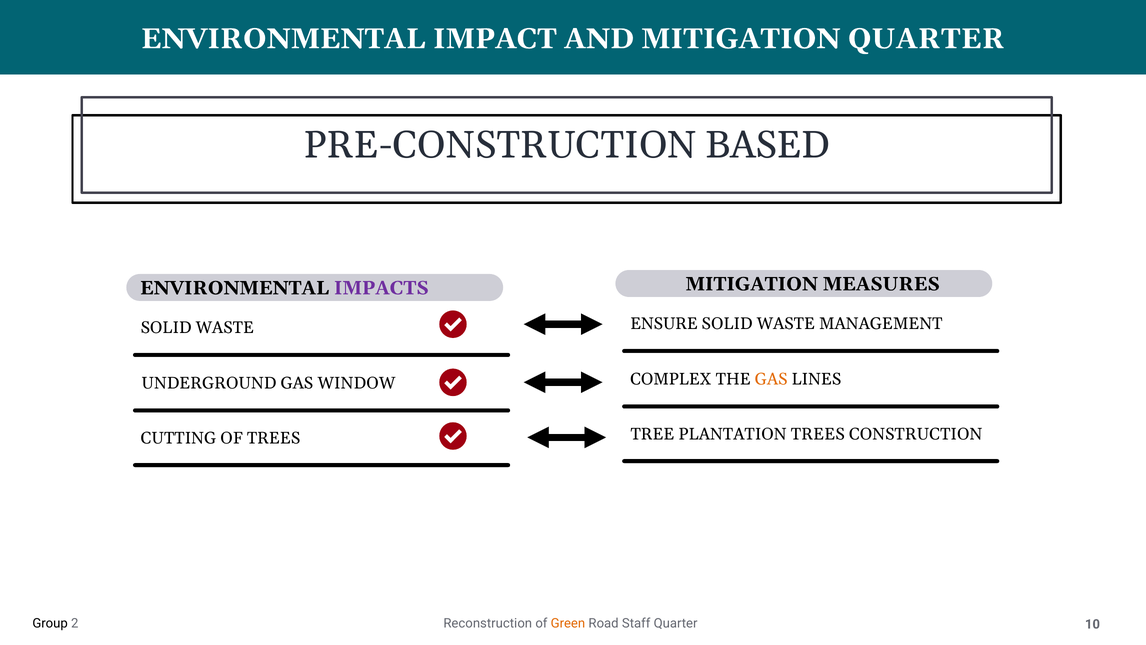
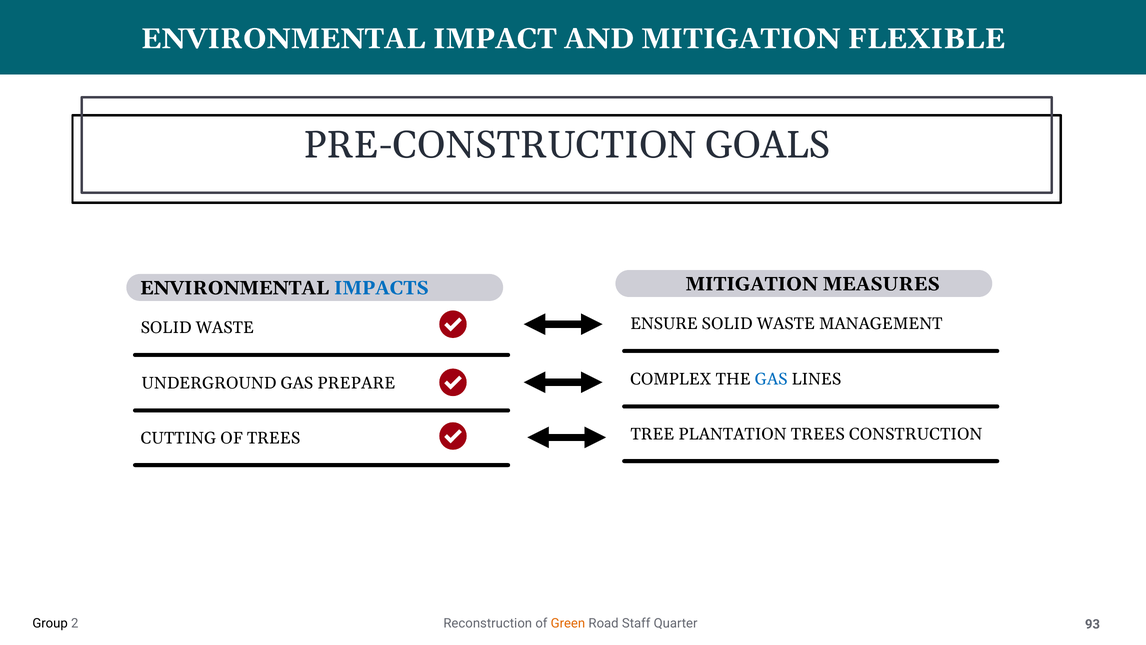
MITIGATION QUARTER: QUARTER -> FLEXIBLE
BASED: BASED -> GOALS
IMPACTS colour: purple -> blue
GAS at (771, 379) colour: orange -> blue
WINDOW: WINDOW -> PREPARE
10: 10 -> 93
